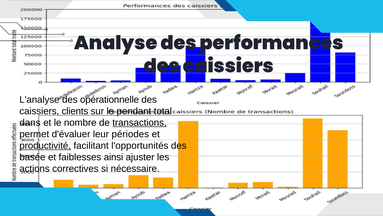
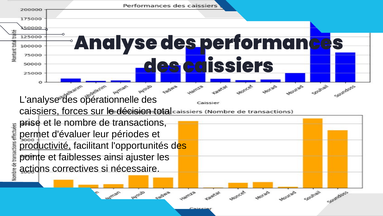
clients: clients -> forces
pendant: pendant -> décision
dans: dans -> prise
transactions underline: present -> none
basée: basée -> pointe
